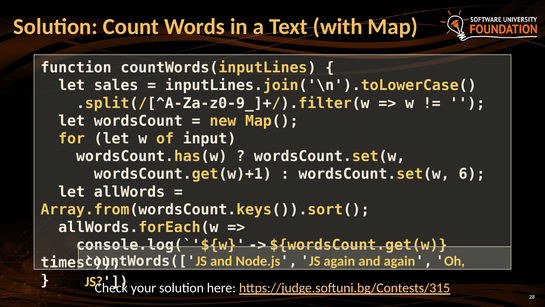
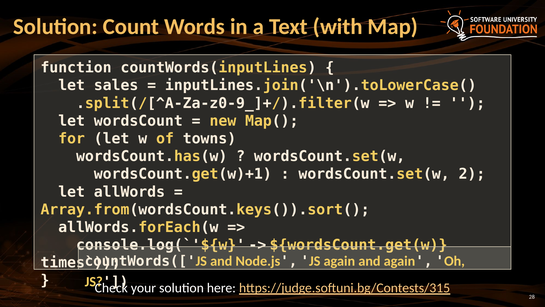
input: input -> towns
6: 6 -> 2
